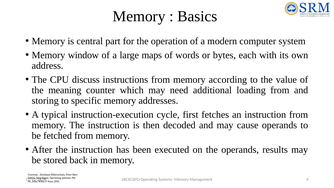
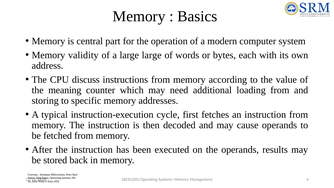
window: window -> validity
large maps: maps -> large
